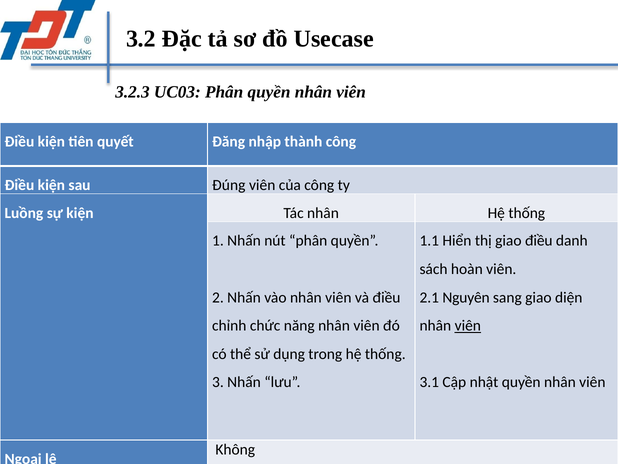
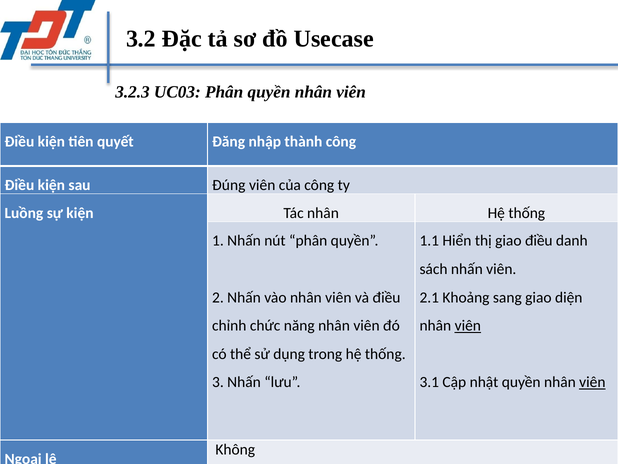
sách hoàn: hoàn -> nhấn
Nguyên: Nguyên -> Khoảng
viên at (592, 382) underline: none -> present
